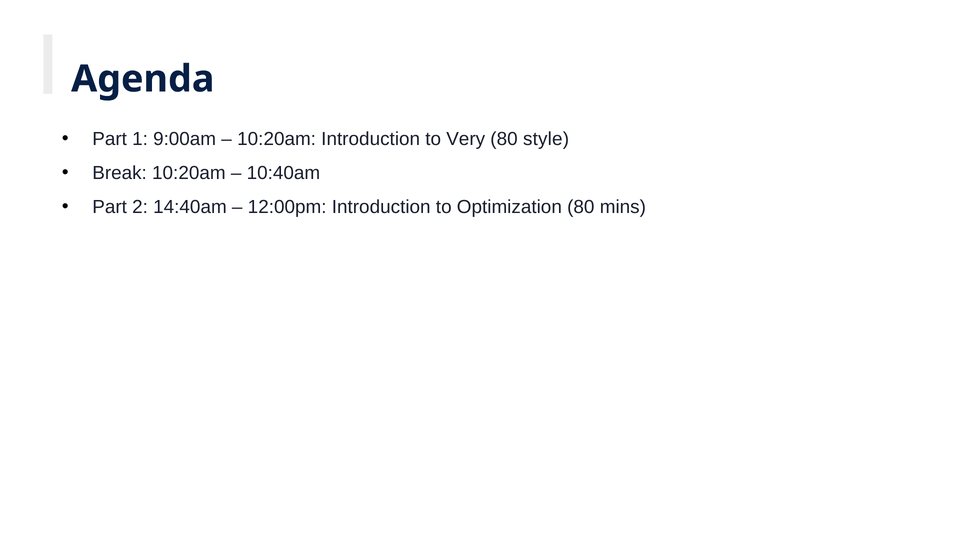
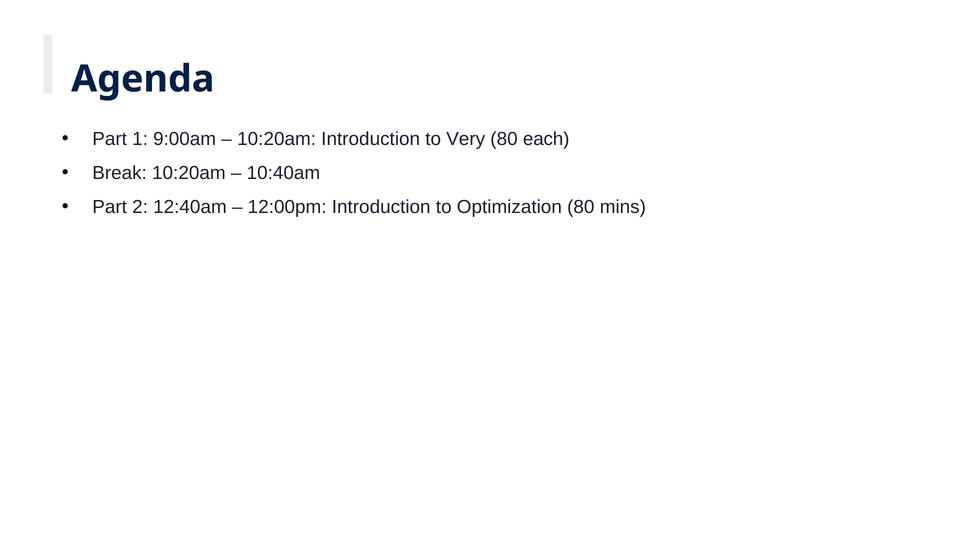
style: style -> each
14:40am: 14:40am -> 12:40am
